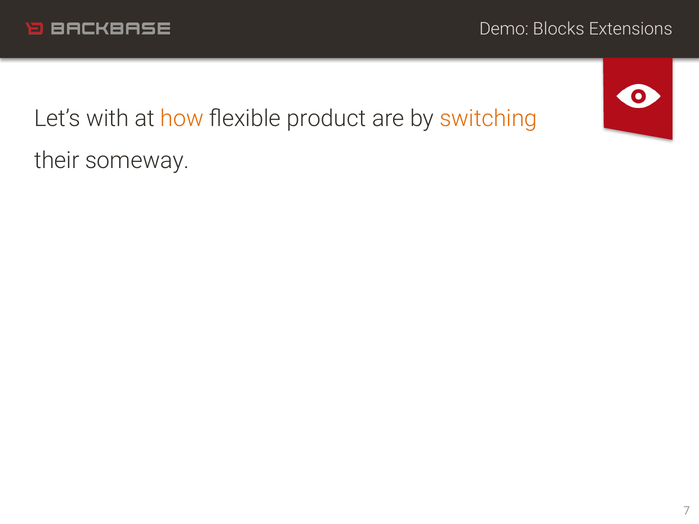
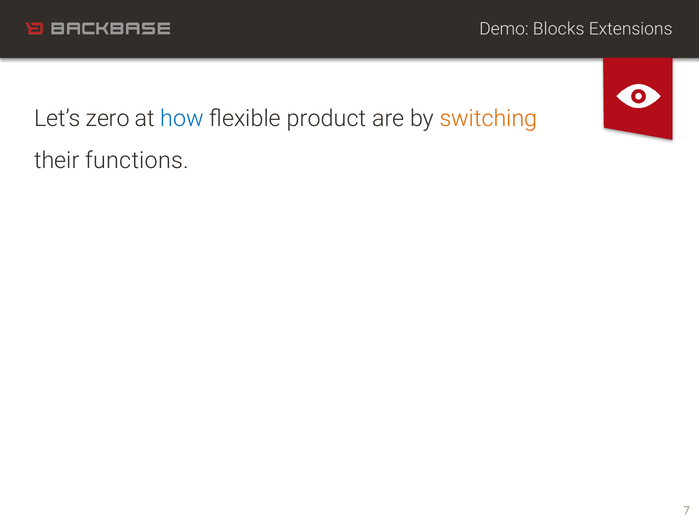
with: with -> zero
how colour: orange -> blue
someway: someway -> functions
